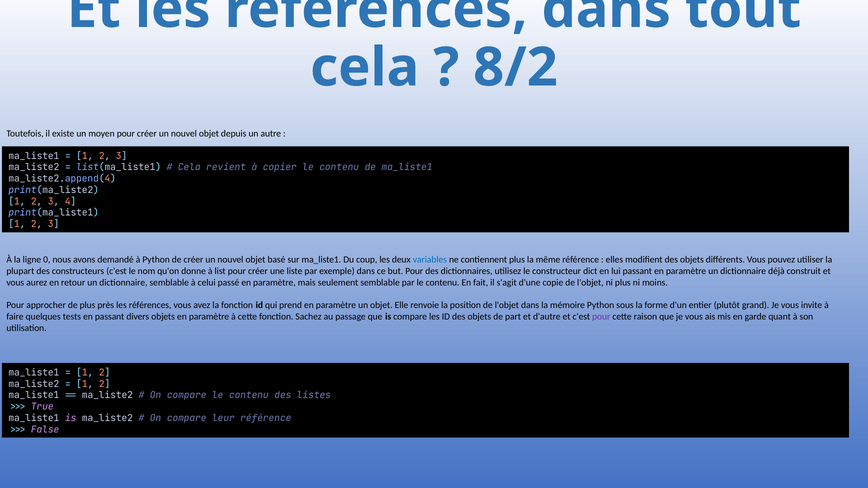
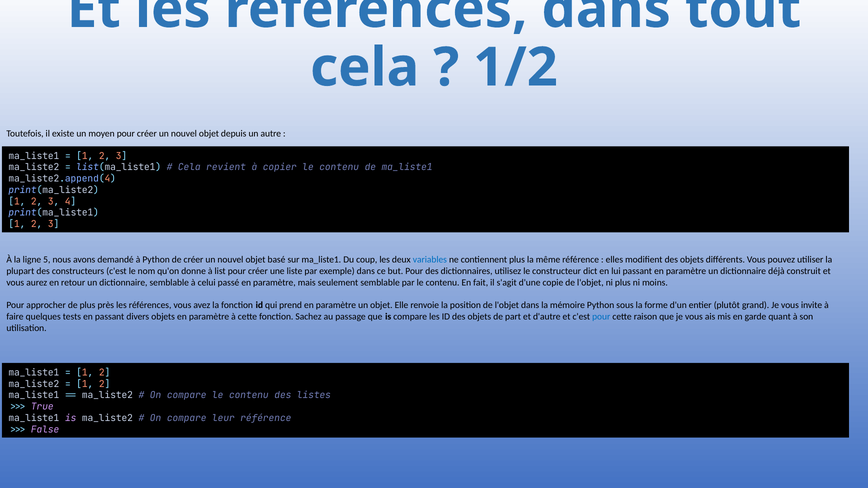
8/2: 8/2 -> 1/2
0: 0 -> 5
pour at (601, 317) colour: purple -> blue
